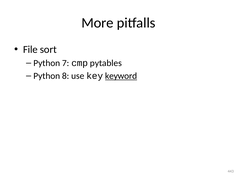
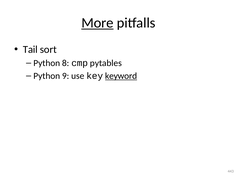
More underline: none -> present
File: File -> Tail
7: 7 -> 8
8: 8 -> 9
